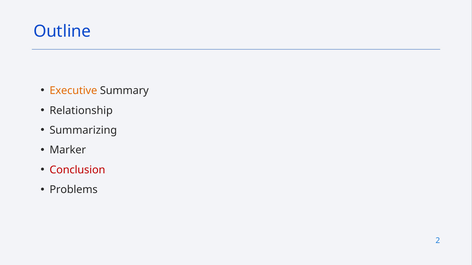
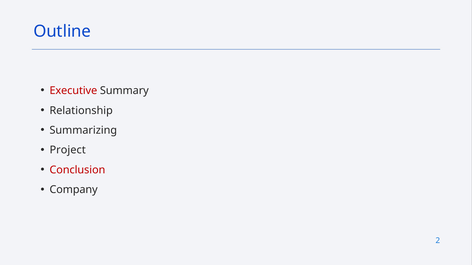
Executive colour: orange -> red
Marker: Marker -> Project
Problems: Problems -> Company
